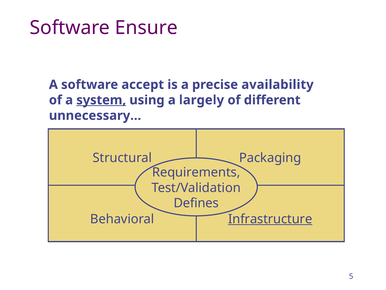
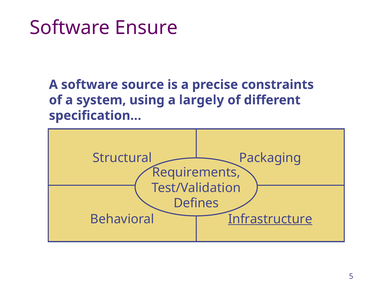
accept: accept -> source
availability: availability -> constraints
system underline: present -> none
unnecessary…: unnecessary… -> specification…
